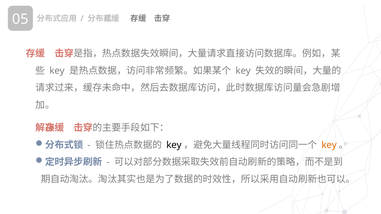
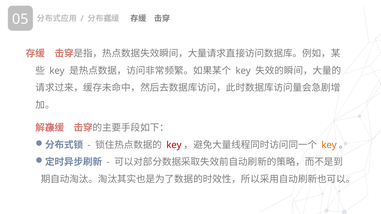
key at (174, 145) colour: black -> red
